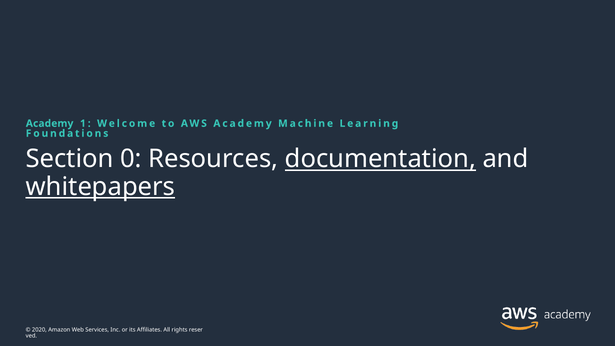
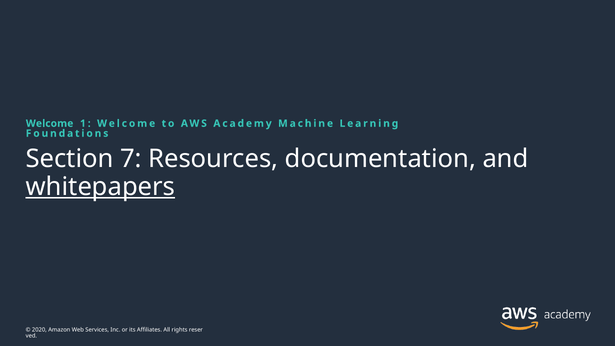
Academy at (50, 123): Academy -> Welcome
0: 0 -> 7
documentation underline: present -> none
